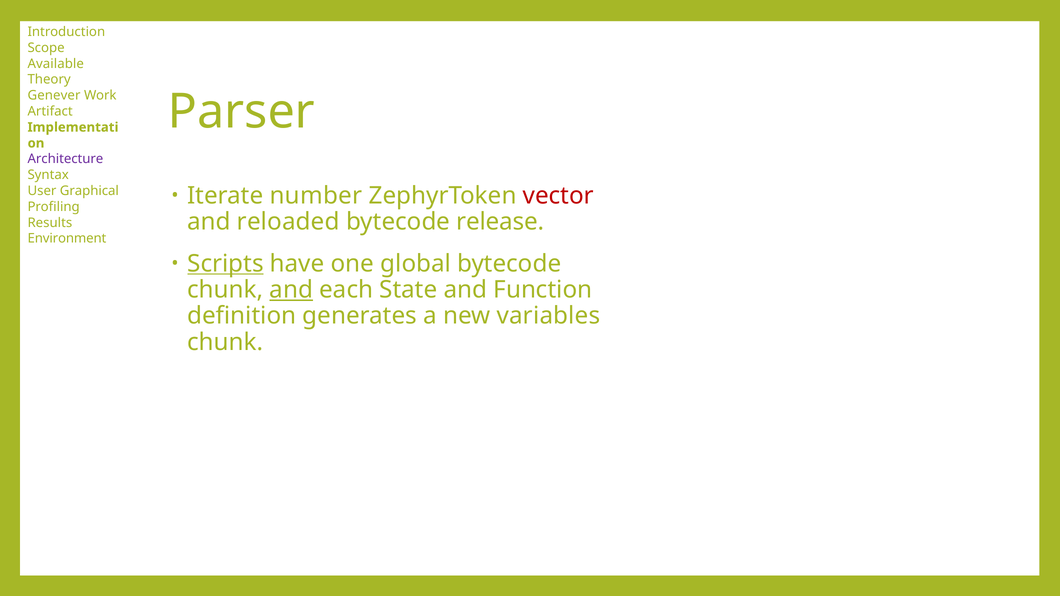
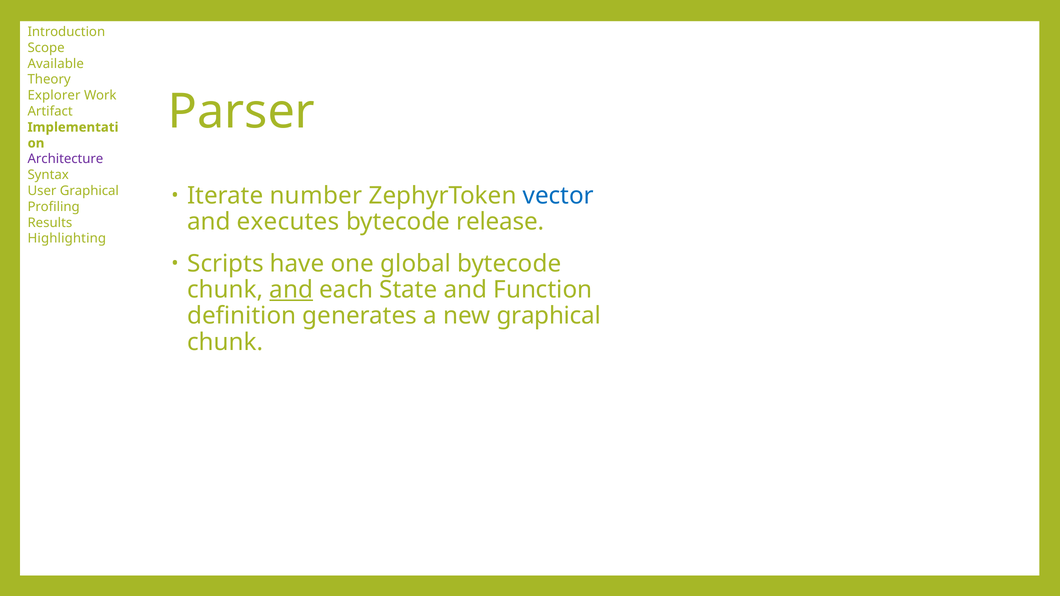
Genever: Genever -> Explorer
vector colour: red -> blue
reloaded: reloaded -> executes
Environment: Environment -> Highlighting
Scripts underline: present -> none
new variables: variables -> graphical
